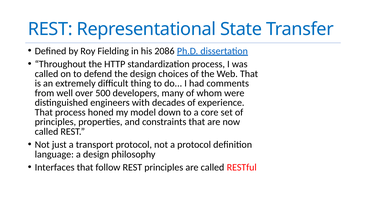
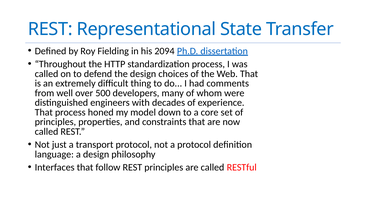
2086: 2086 -> 2094
